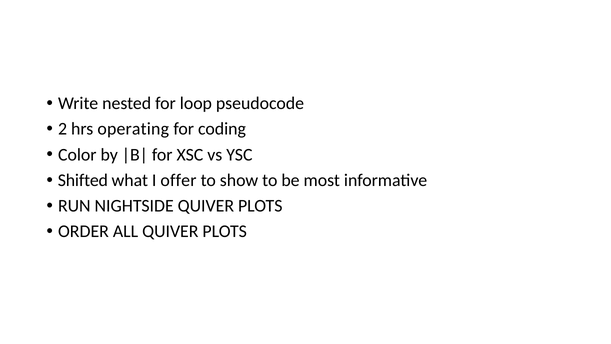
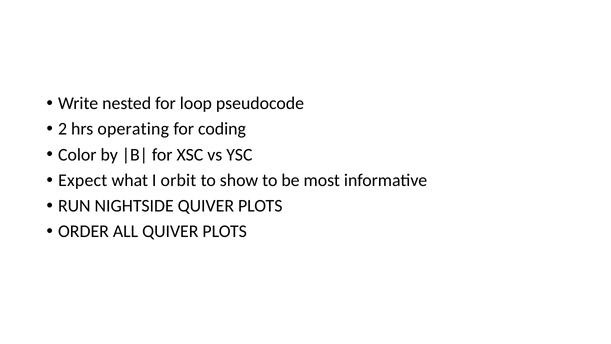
Shifted: Shifted -> Expect
offer: offer -> orbit
